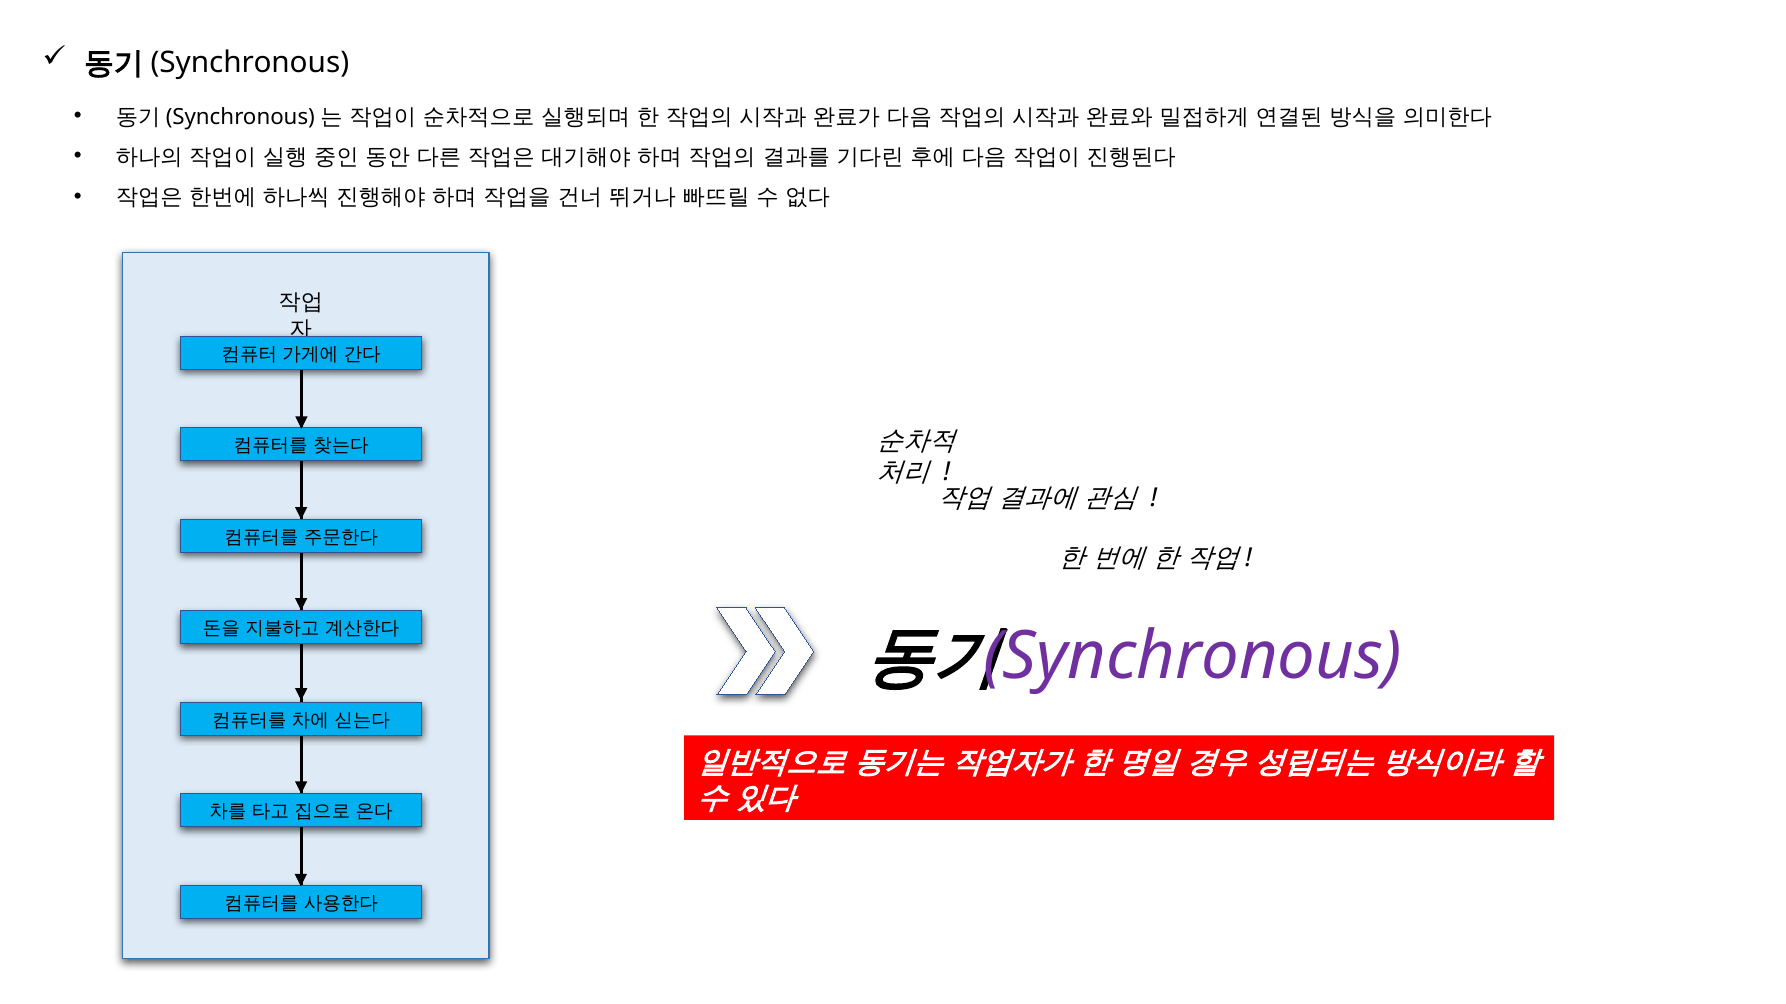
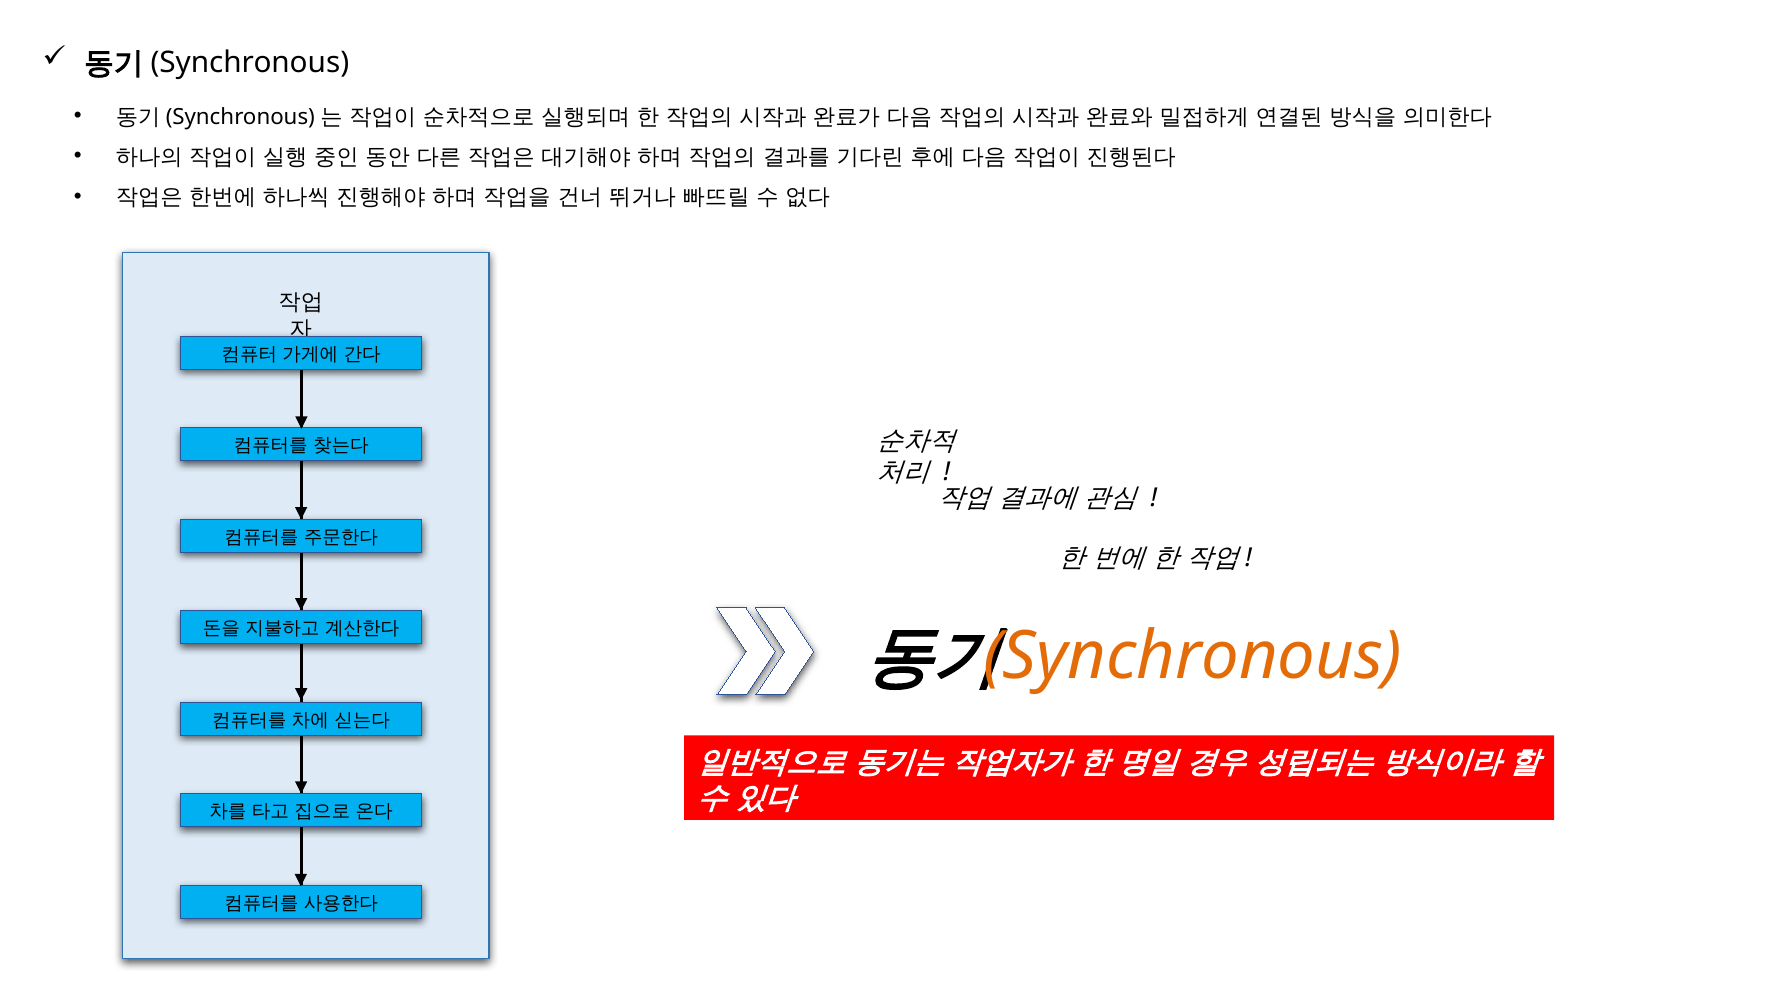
Synchronous colour: purple -> orange
